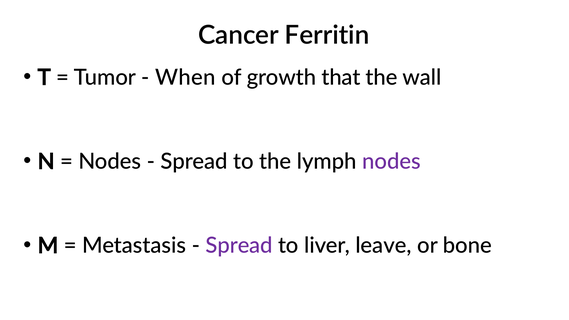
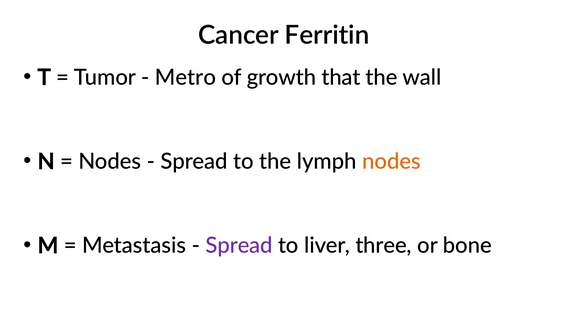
When: When -> Metro
nodes at (392, 162) colour: purple -> orange
leave: leave -> three
